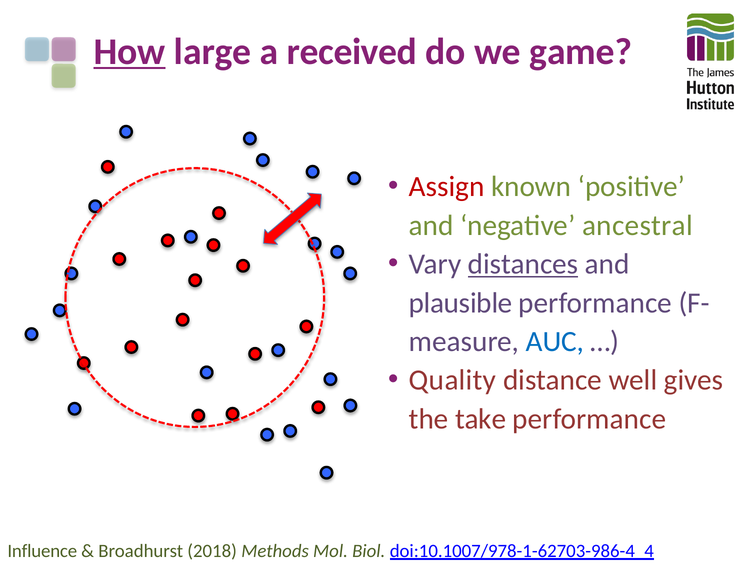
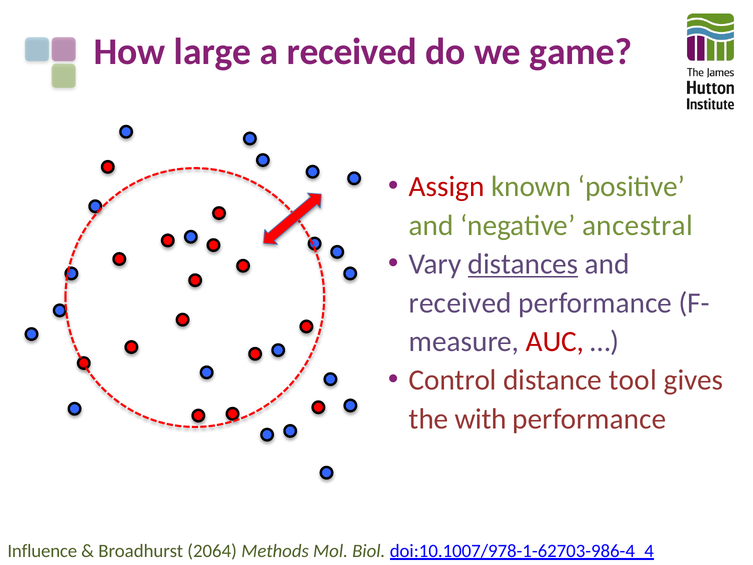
How underline: present -> none
plausible at (461, 303): plausible -> received
AUC colour: blue -> red
Quality: Quality -> Control
well: well -> tool
take: take -> with
2018: 2018 -> 2064
